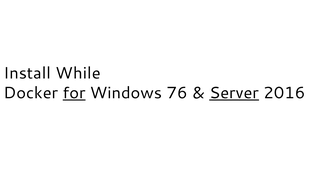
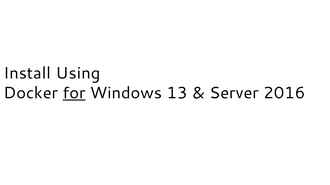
While: While -> Using
76: 76 -> 13
Server underline: present -> none
